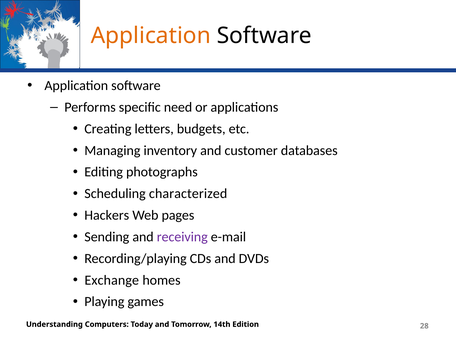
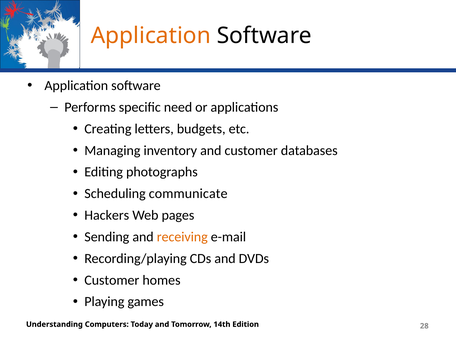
characterized: characterized -> communicate
receiving colour: purple -> orange
Exchange at (112, 280): Exchange -> Customer
